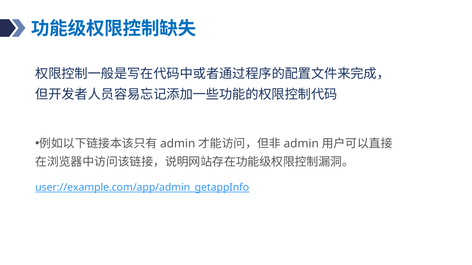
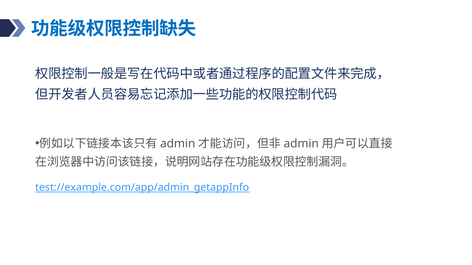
user://example.com/app/admin_getappInfo: user://example.com/app/admin_getappInfo -> test://example.com/app/admin_getappInfo
